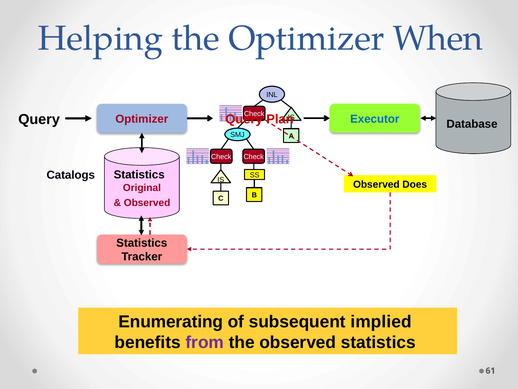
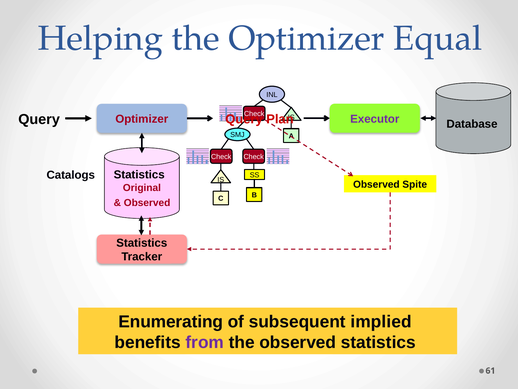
When: When -> Equal
Executor colour: blue -> purple
Does: Does -> Spite
